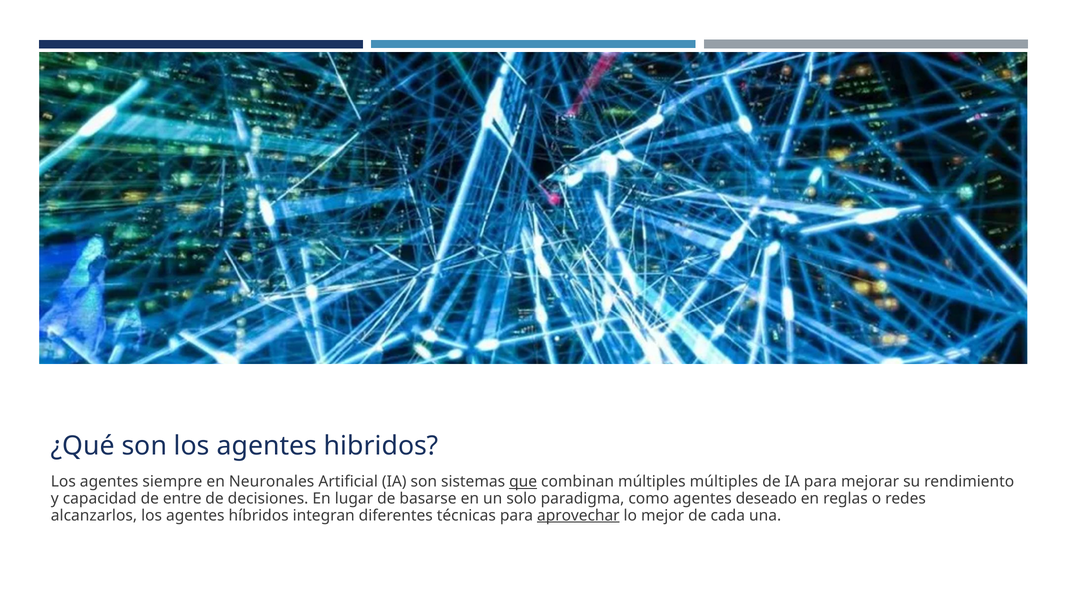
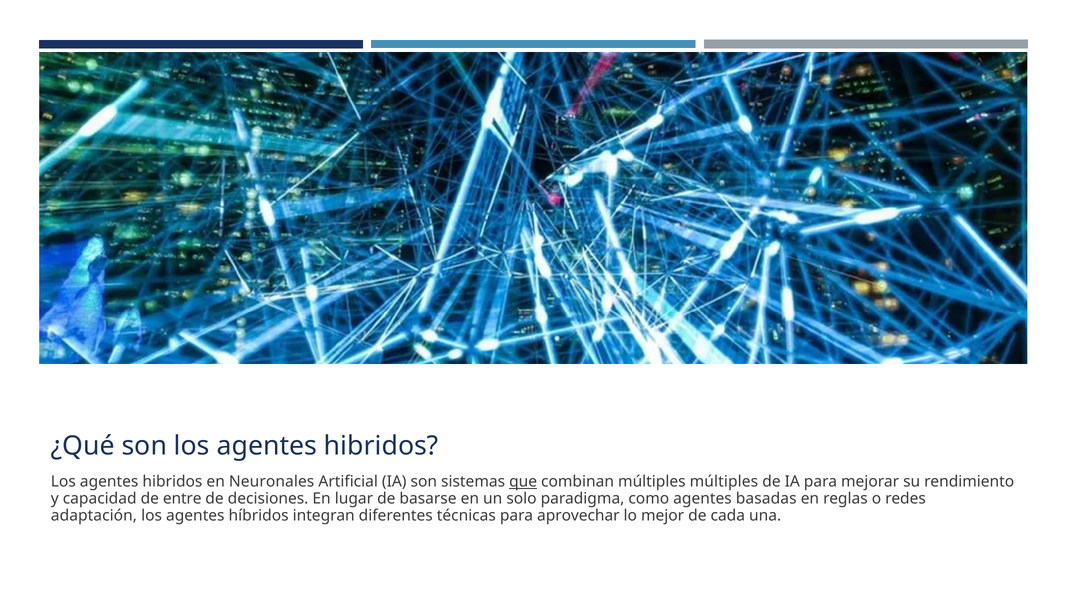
siempre at (172, 482): siempre -> hibridos
deseado: deseado -> basadas
alcanzarlos: alcanzarlos -> adaptación
aprovechar underline: present -> none
